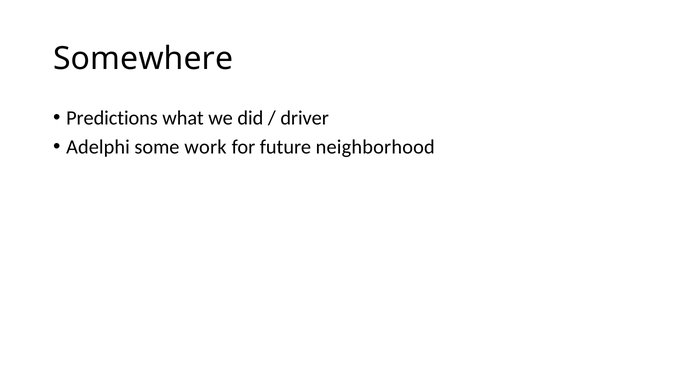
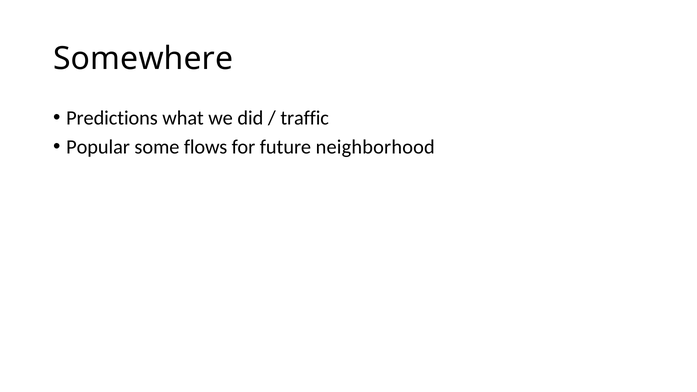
driver: driver -> traffic
Adelphi: Adelphi -> Popular
work: work -> flows
